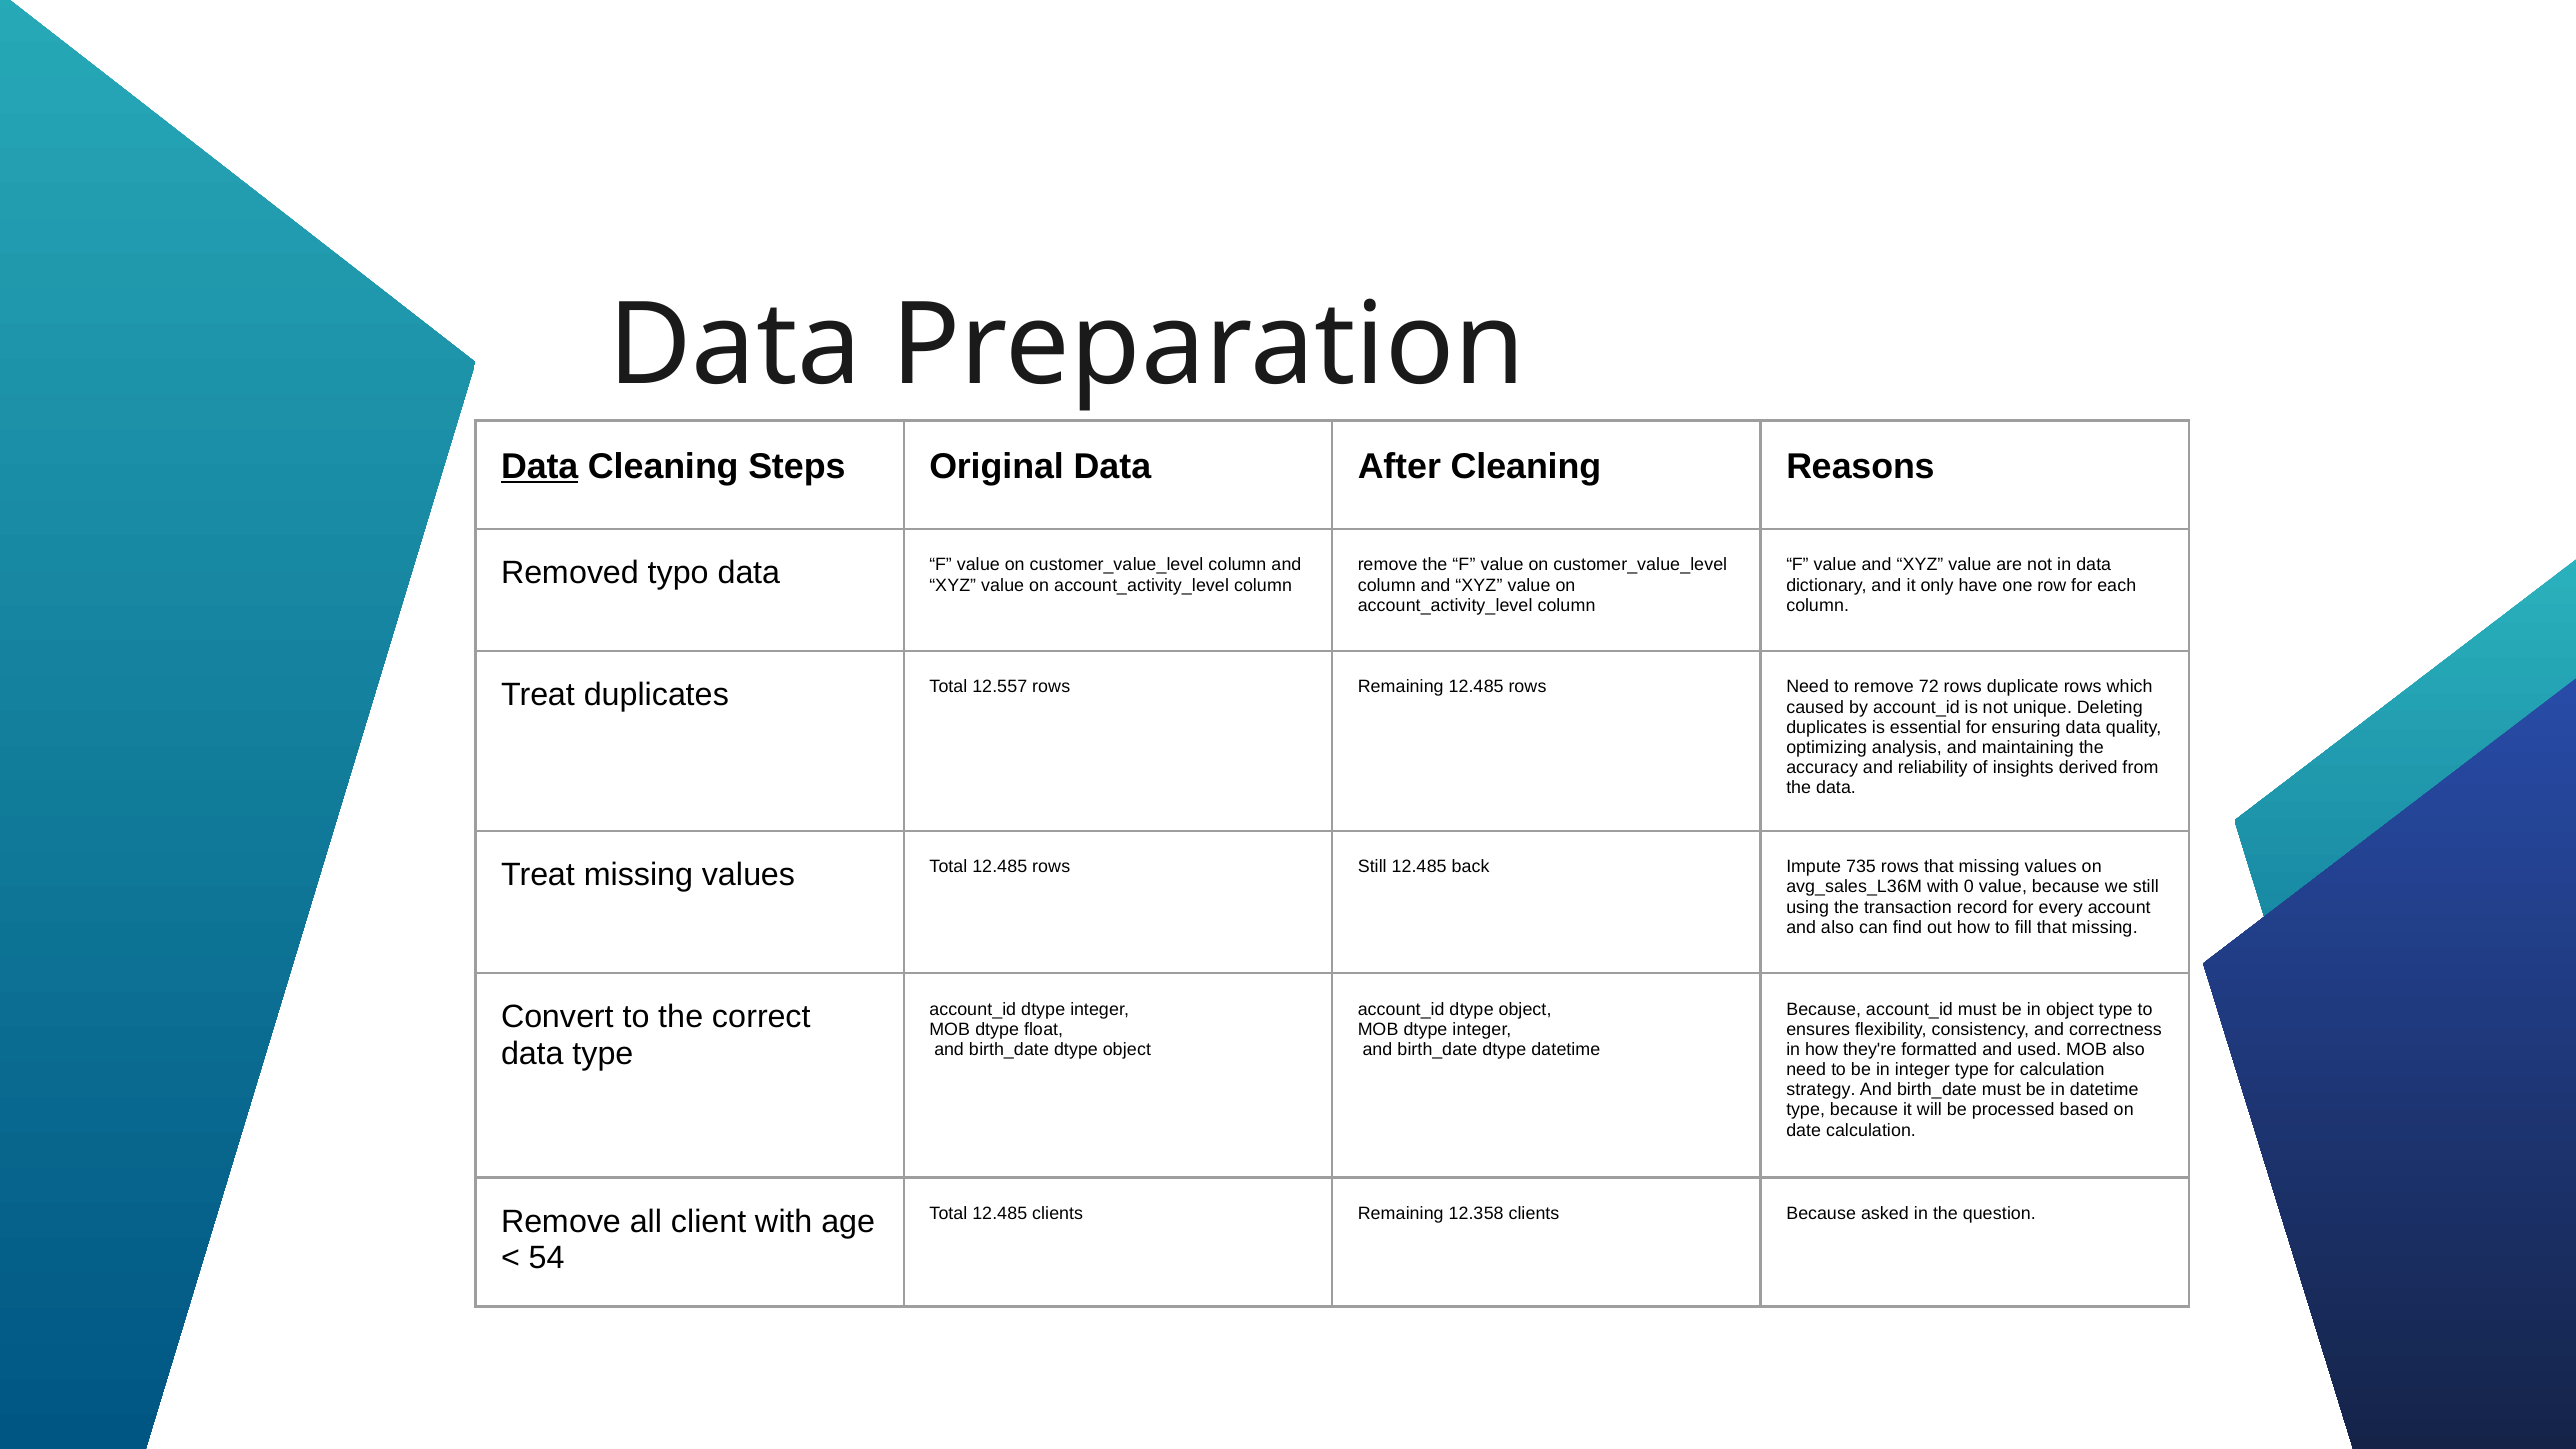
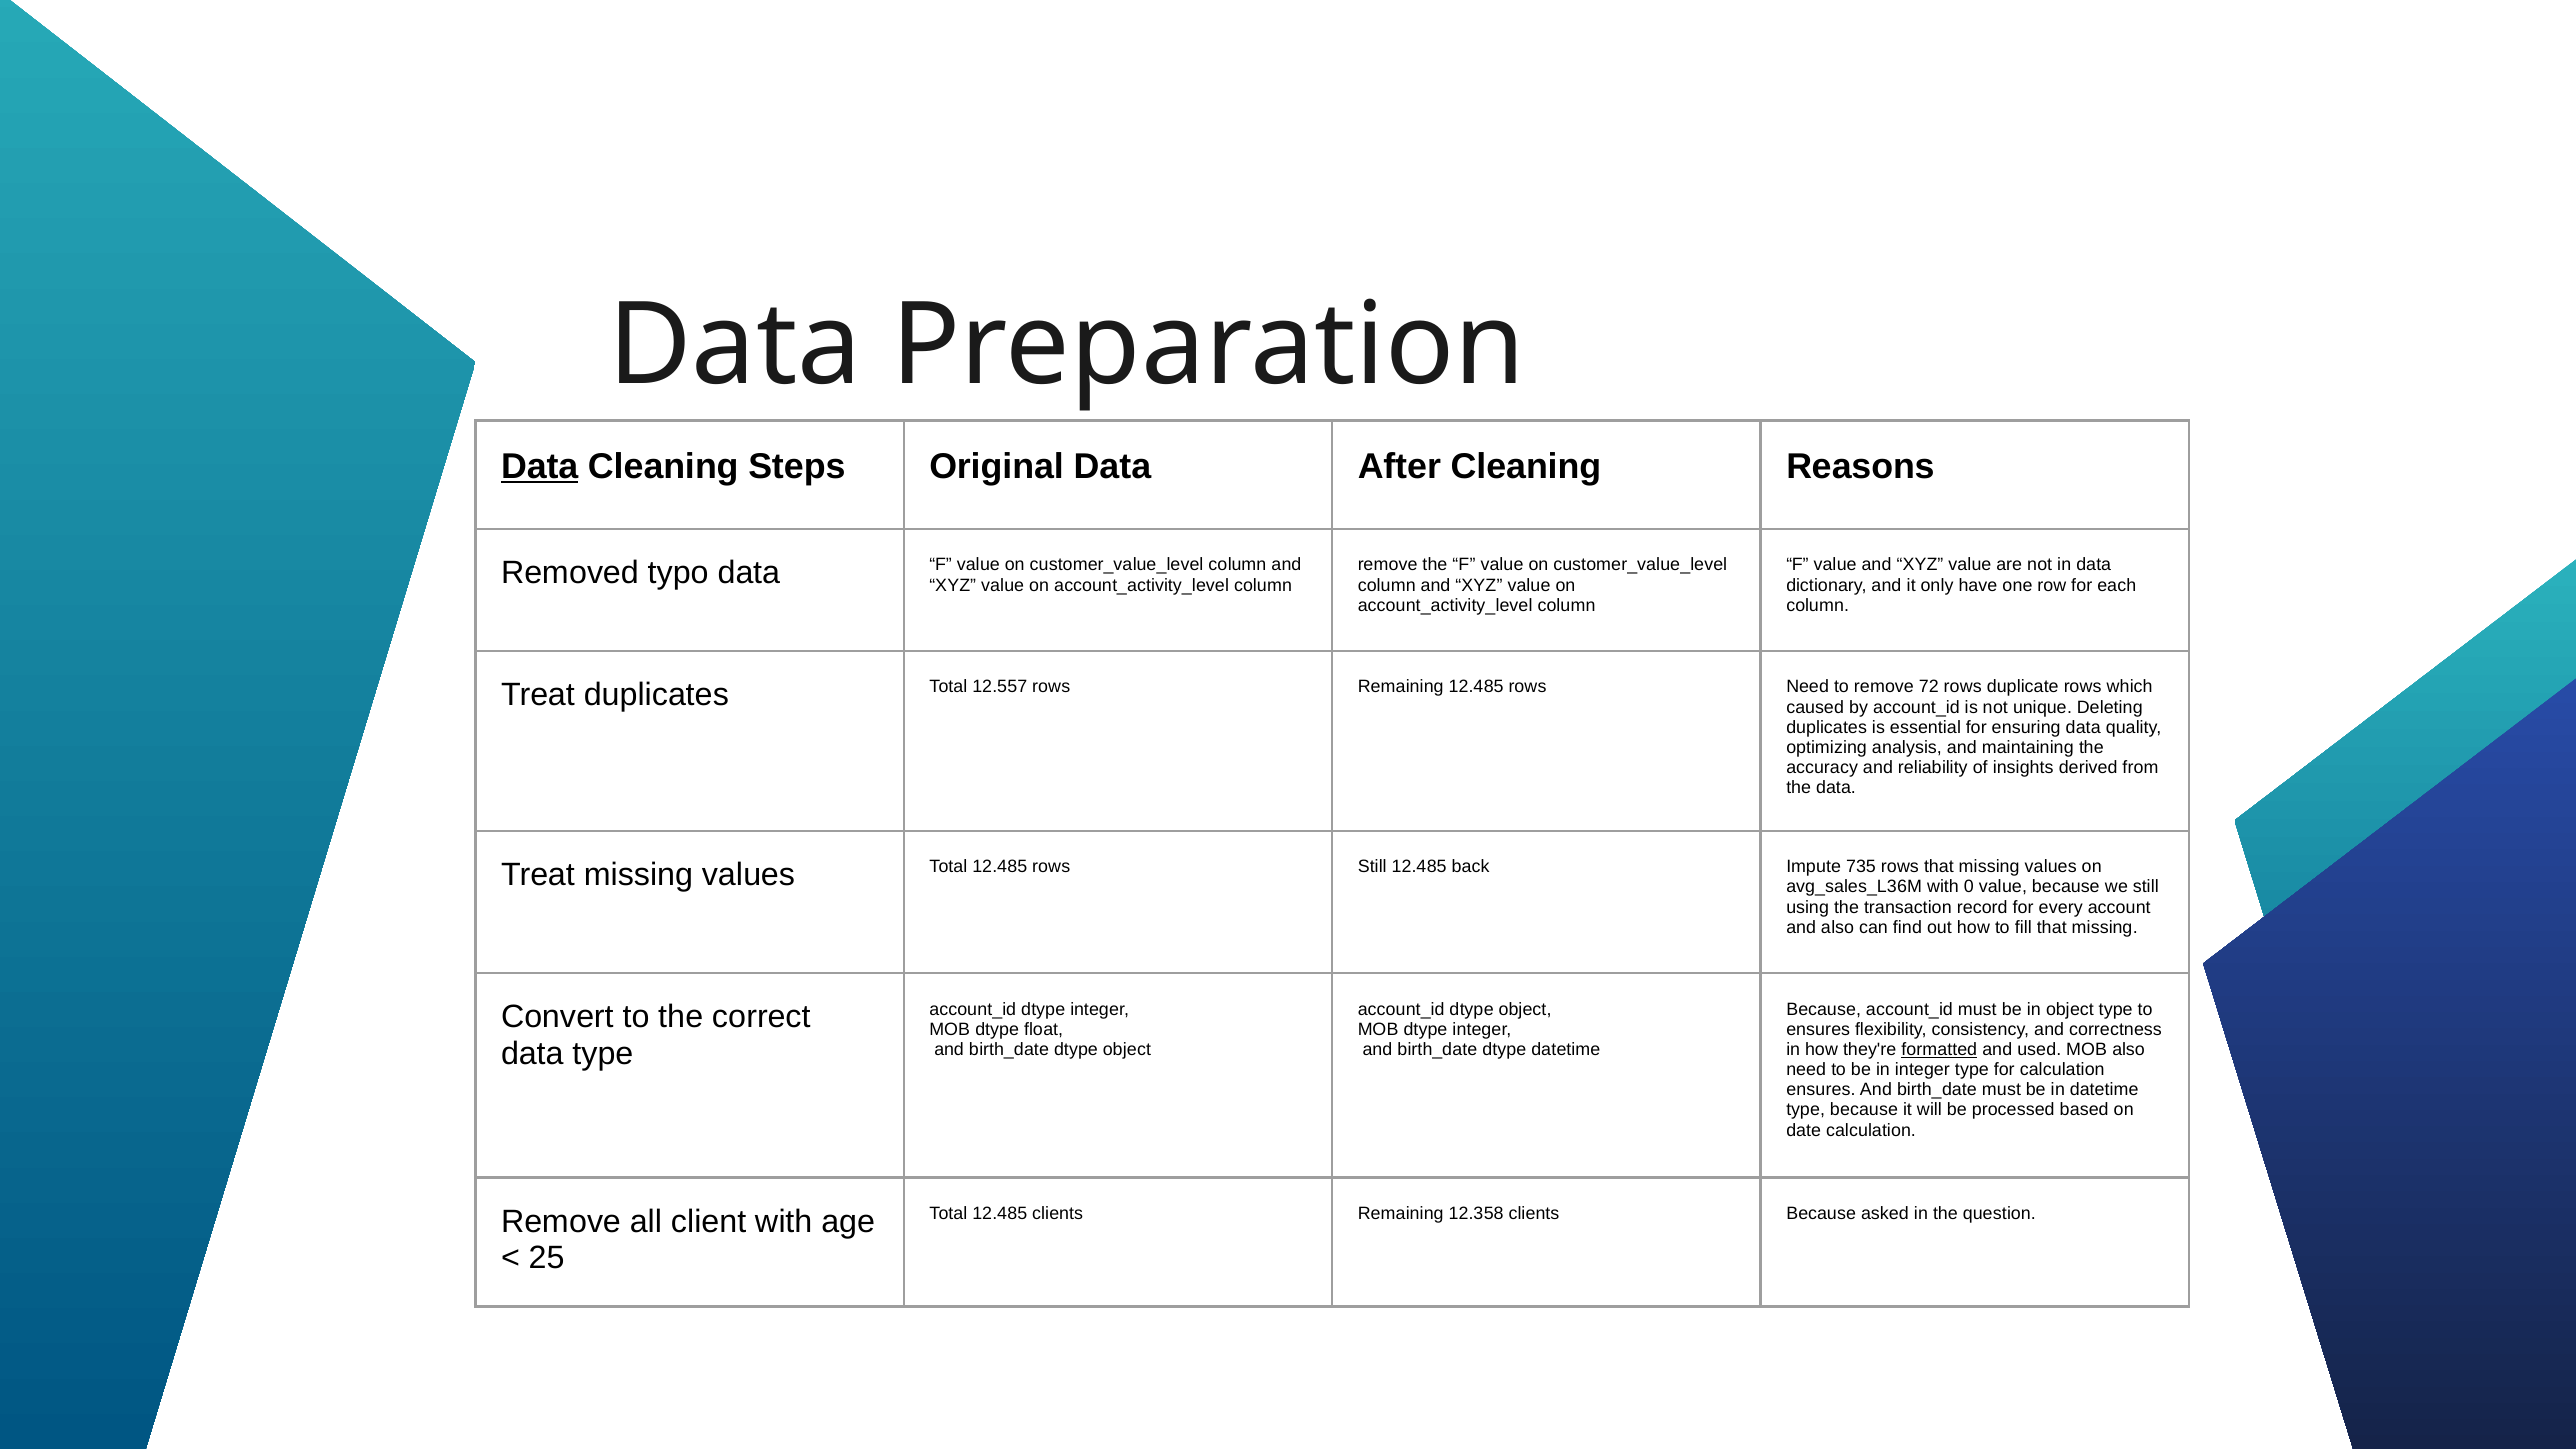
formatted underline: none -> present
strategy at (1821, 1090): strategy -> ensures
54: 54 -> 25
